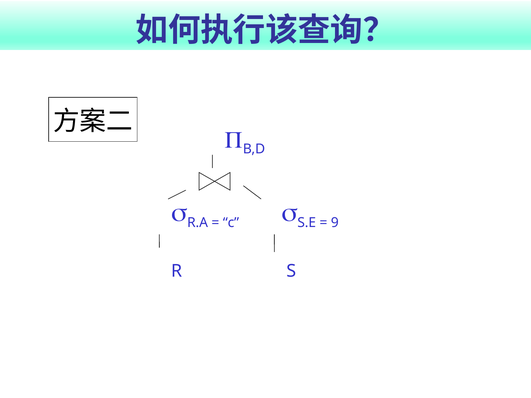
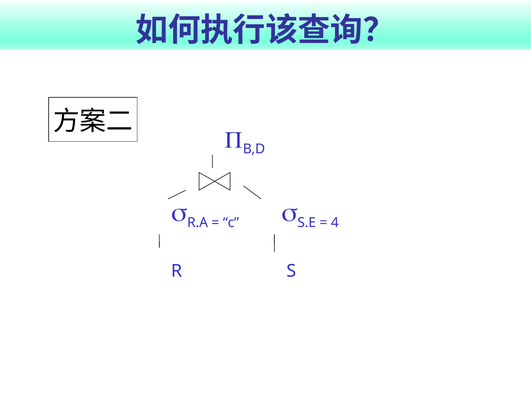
9: 9 -> 4
